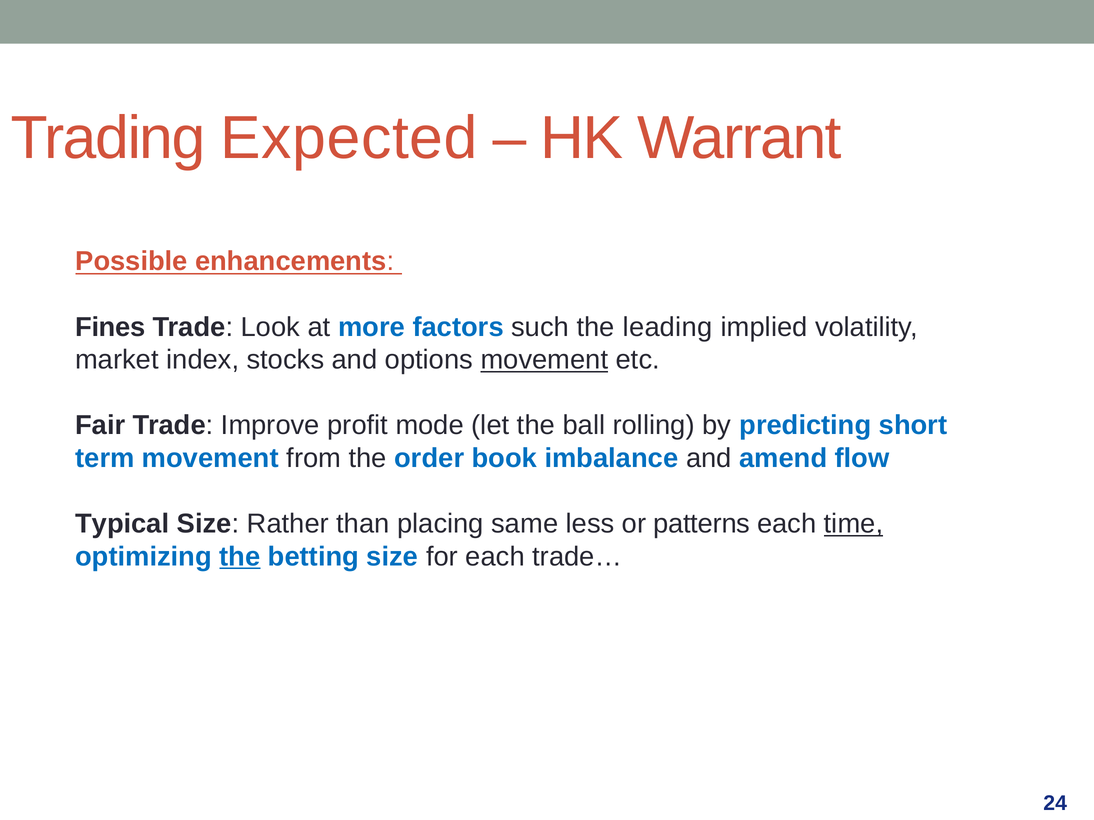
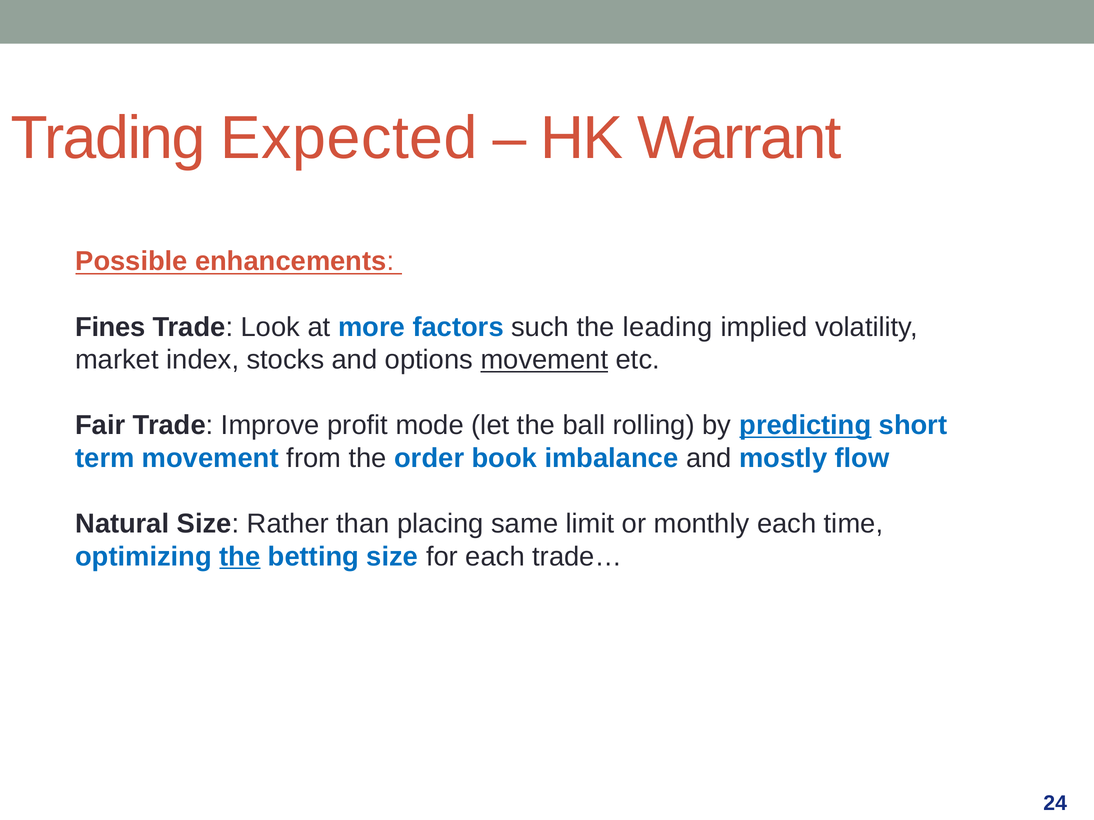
predicting underline: none -> present
amend: amend -> mostly
Typical: Typical -> Natural
less: less -> limit
patterns: patterns -> monthly
time underline: present -> none
